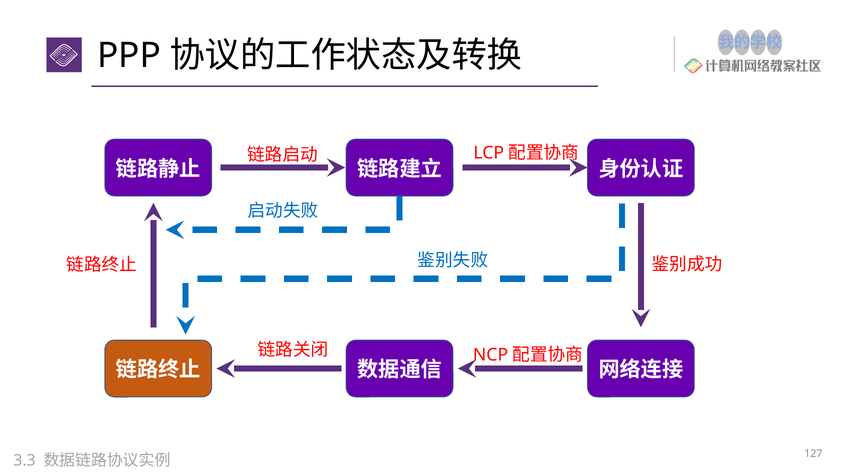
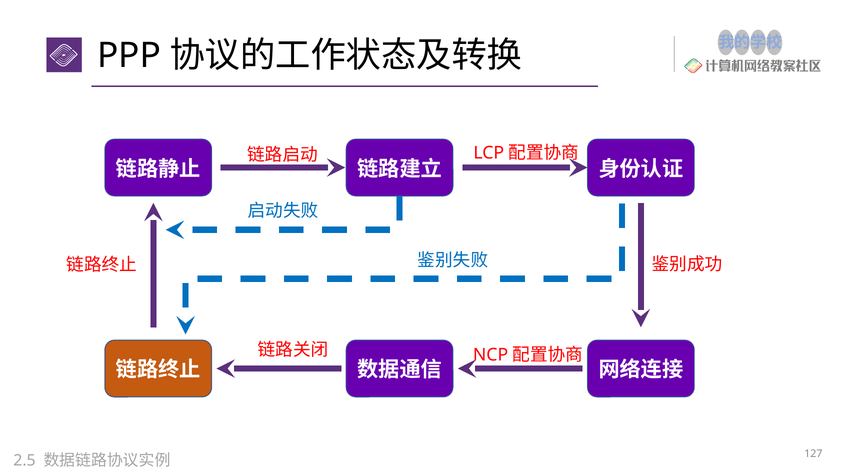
3.3: 3.3 -> 2.5
